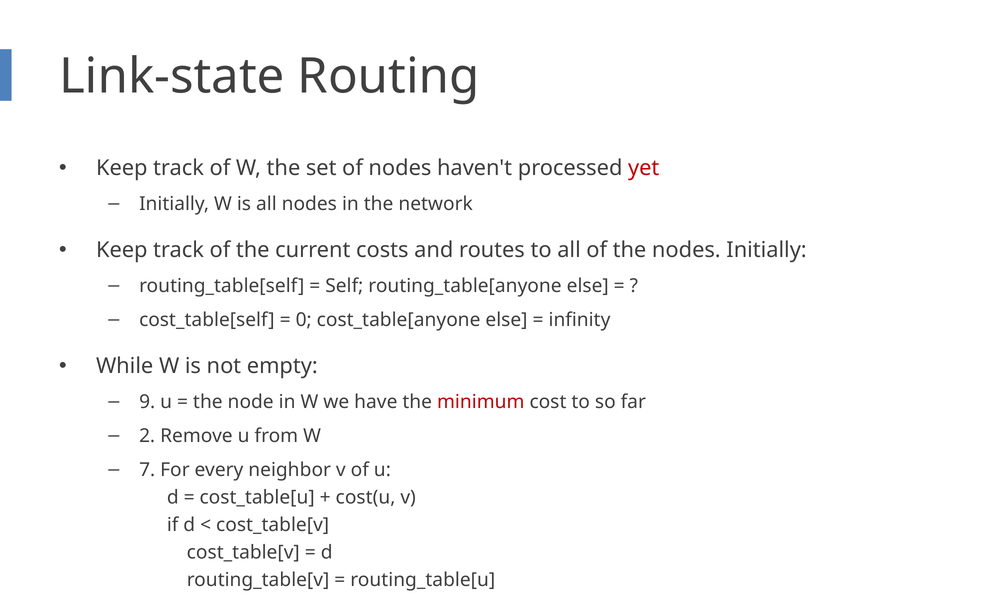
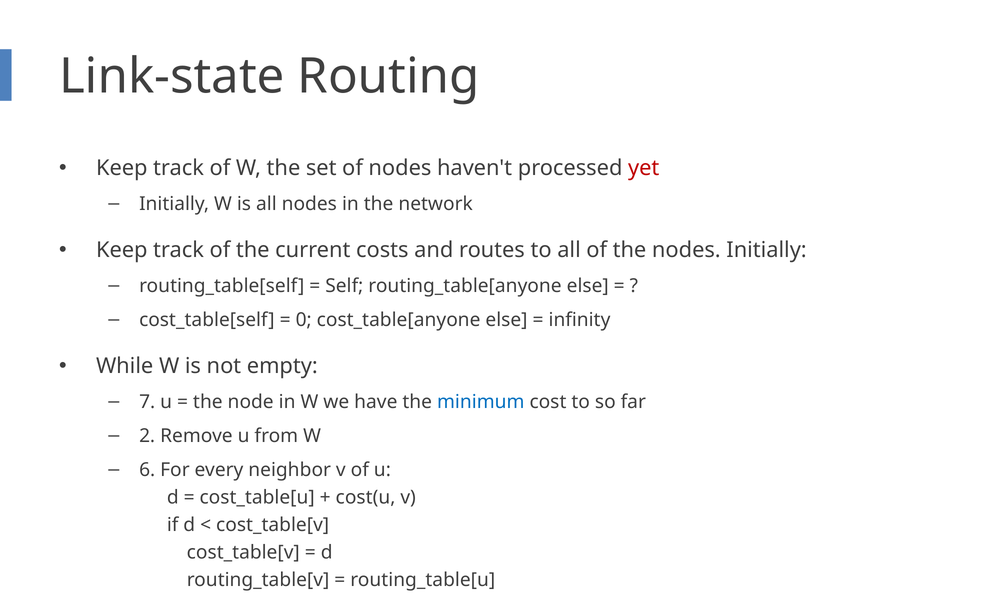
9: 9 -> 7
minimum colour: red -> blue
7: 7 -> 6
